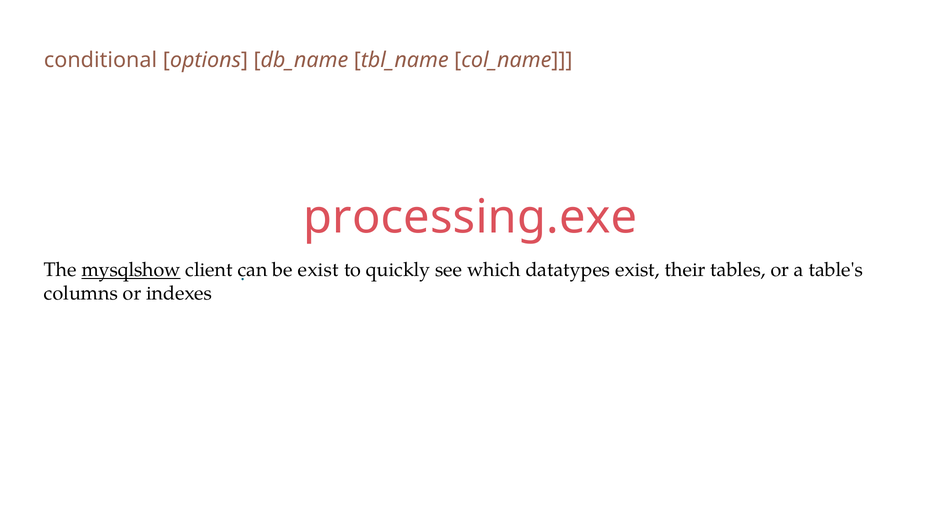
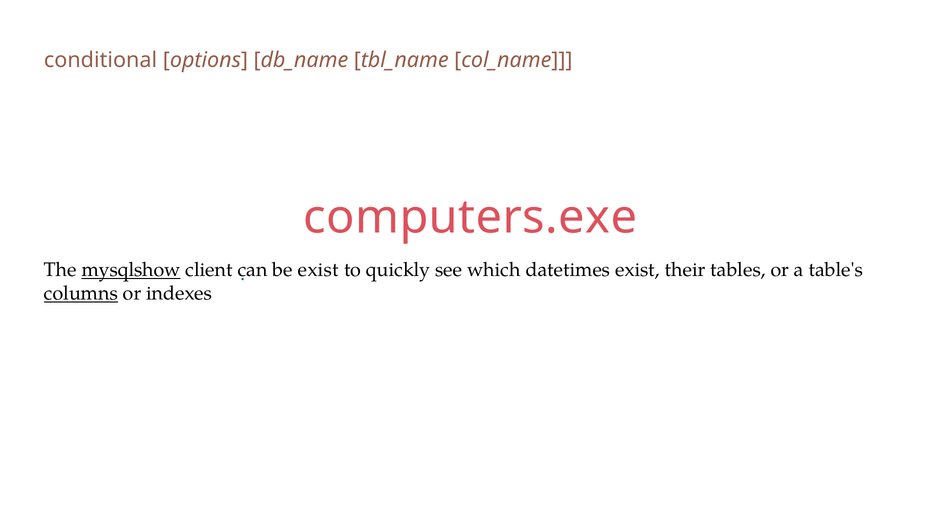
processing.exe: processing.exe -> computers.exe
datatypes: datatypes -> datetimes
columns underline: none -> present
